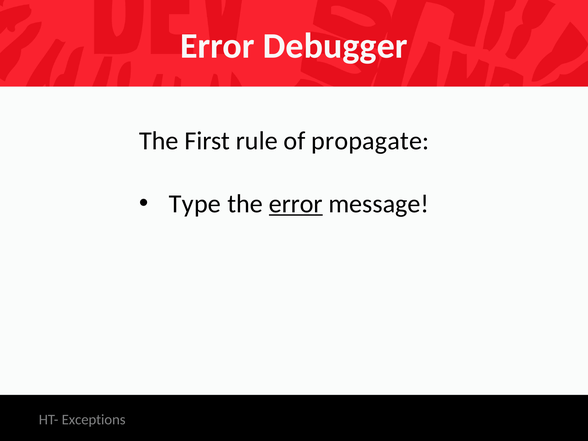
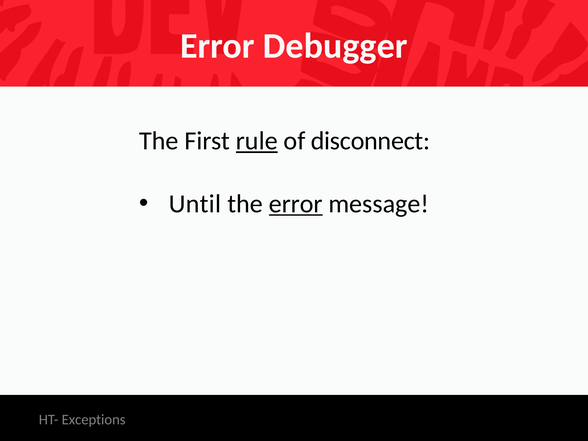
rule underline: none -> present
propagate: propagate -> disconnect
Type: Type -> Until
